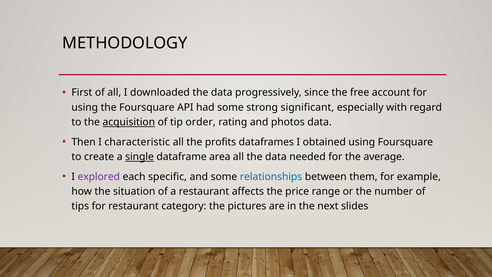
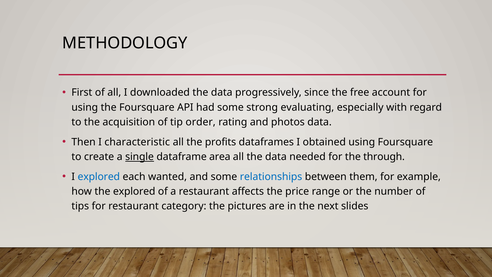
significant: significant -> evaluating
acquisition underline: present -> none
average: average -> through
explored at (99, 177) colour: purple -> blue
specific: specific -> wanted
the situation: situation -> explored
